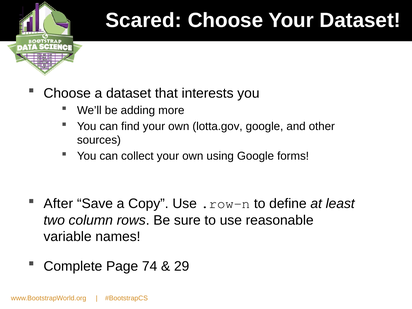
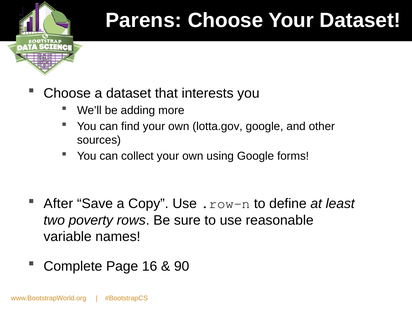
Scared: Scared -> Parens
column: column -> poverty
74: 74 -> 16
29: 29 -> 90
